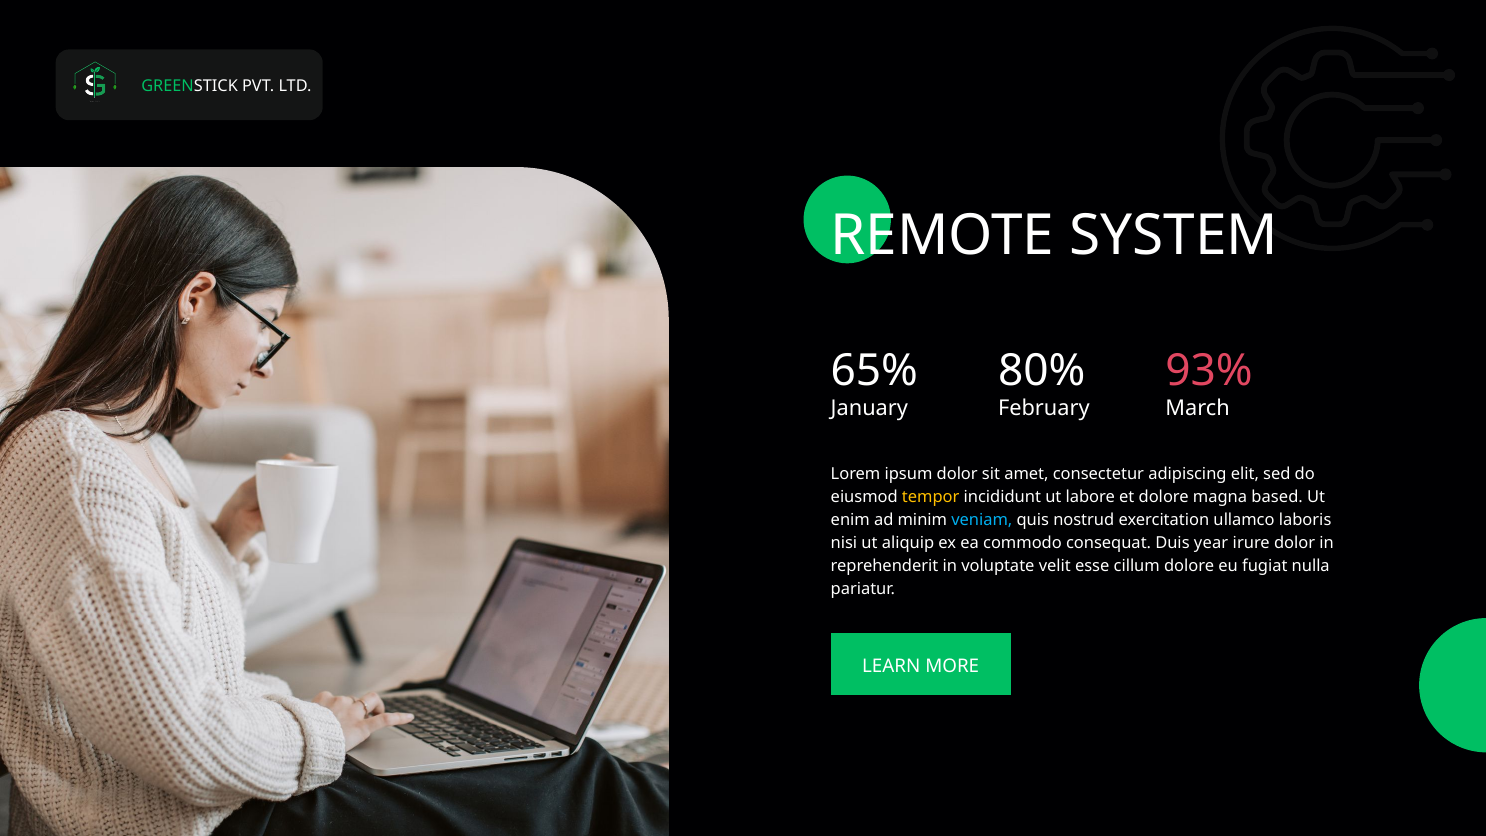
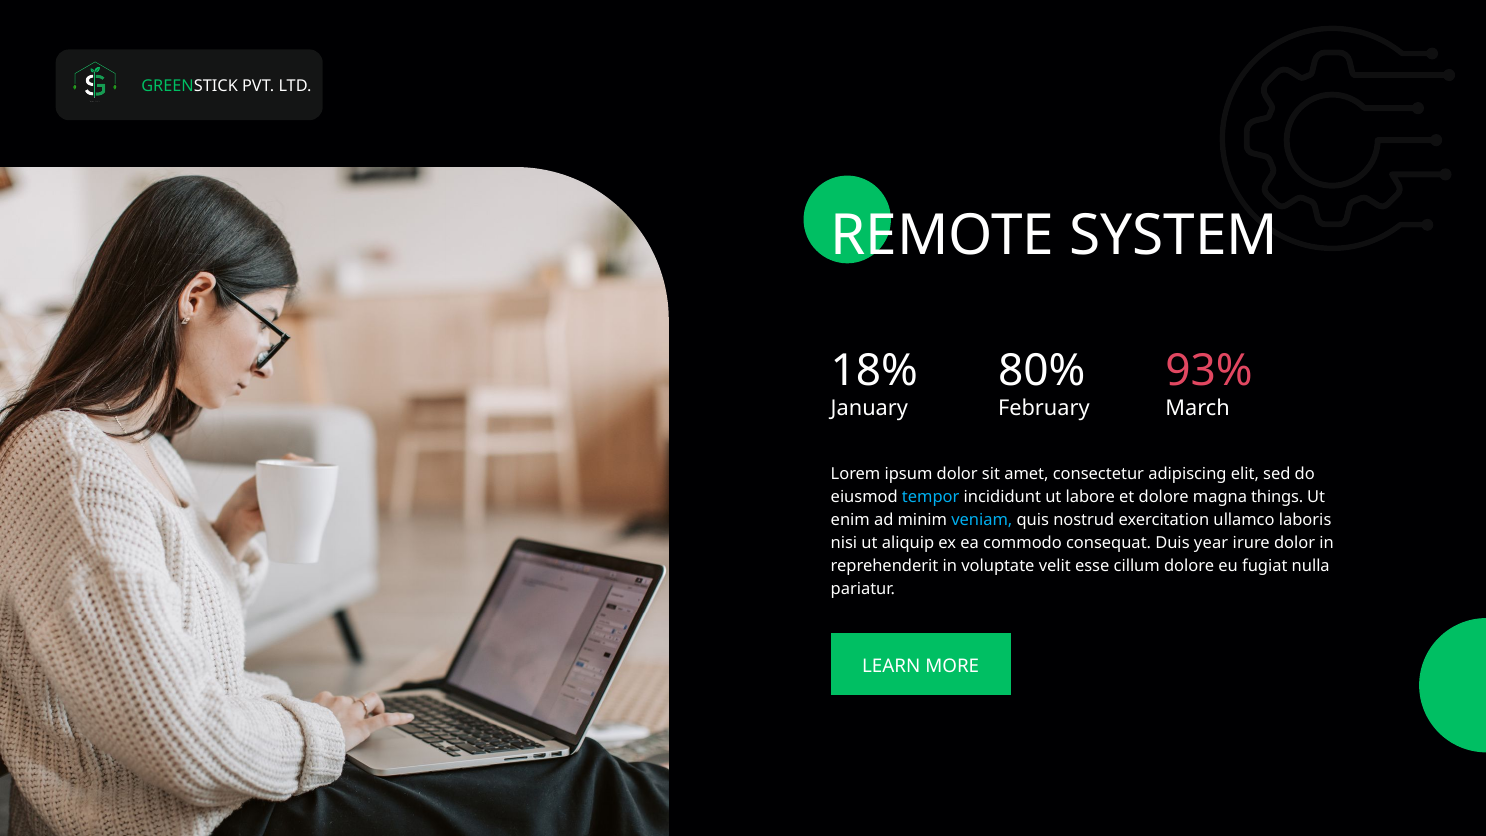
65%: 65% -> 18%
tempor colour: yellow -> light blue
based: based -> things
